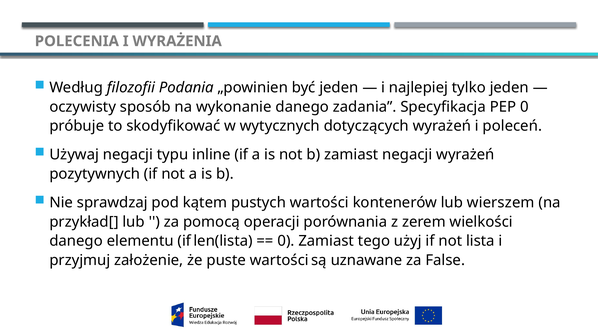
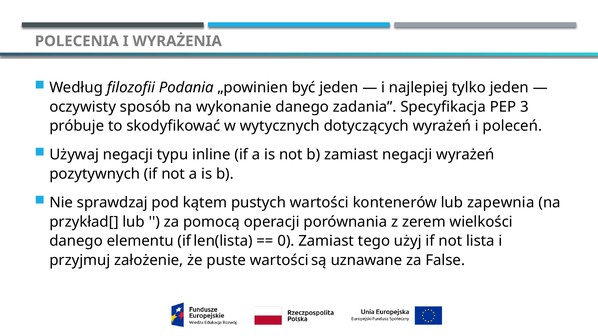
PEP 0: 0 -> 3
wierszem: wierszem -> zapewnia
